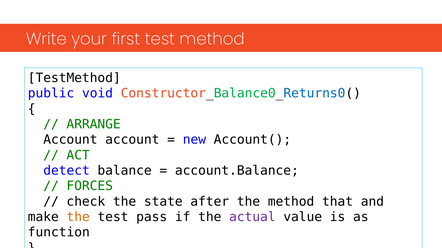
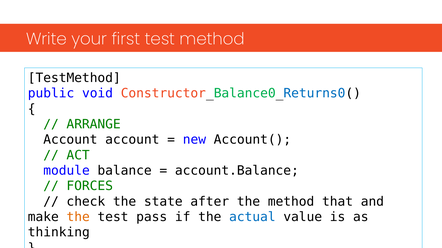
detect: detect -> module
actual colour: purple -> blue
function: function -> thinking
